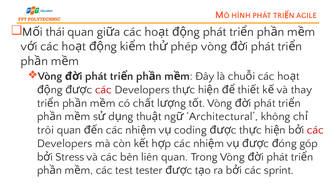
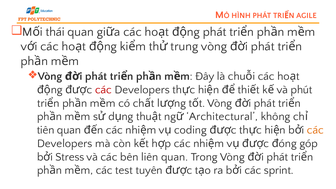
phép: phép -> trung
thay: thay -> phút
trôi: trôi -> tiên
các at (315, 130) colour: red -> orange
tester: tester -> tuyên
